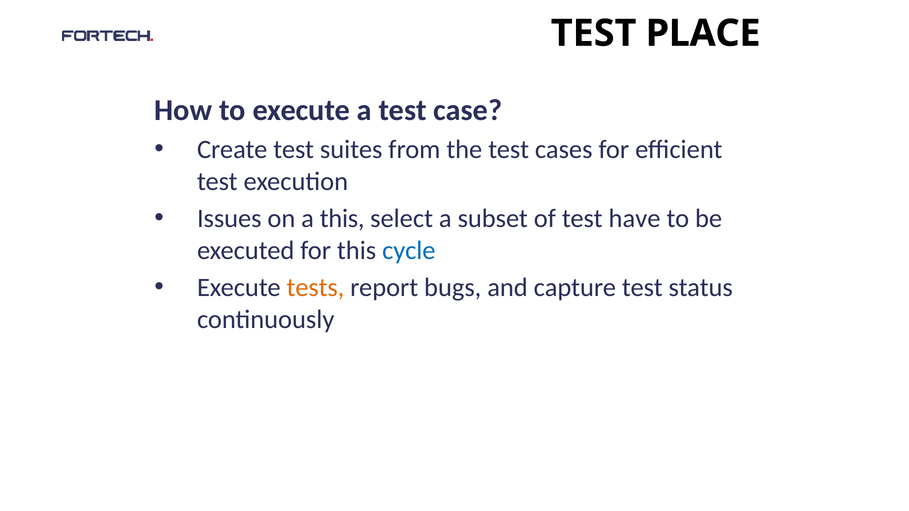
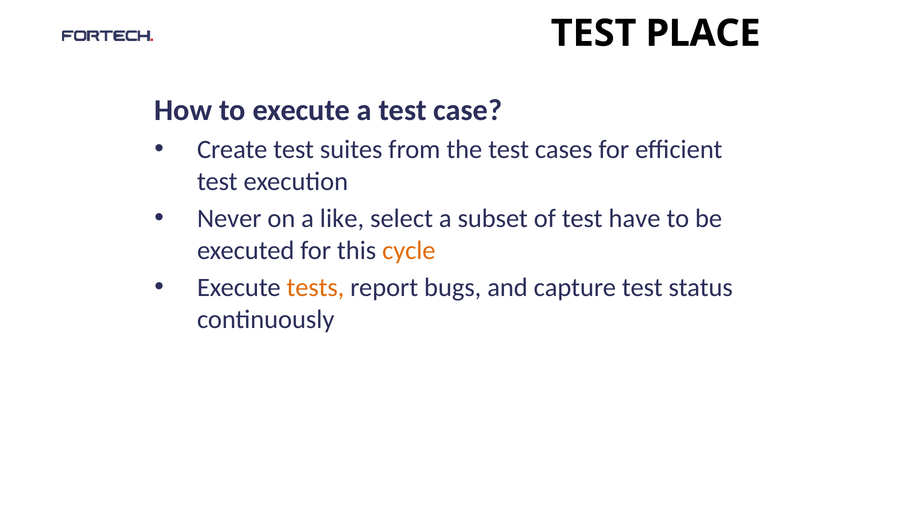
Issues: Issues -> Never
a this: this -> like
cycle colour: blue -> orange
